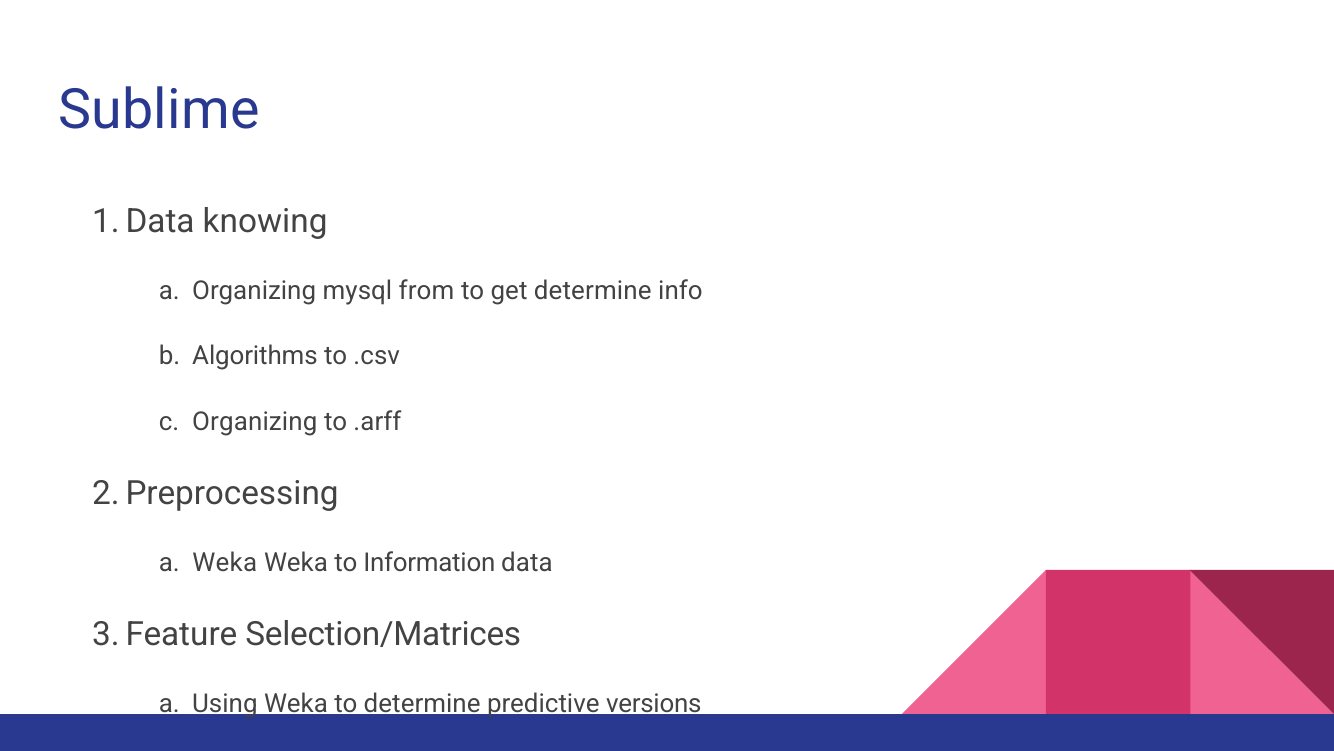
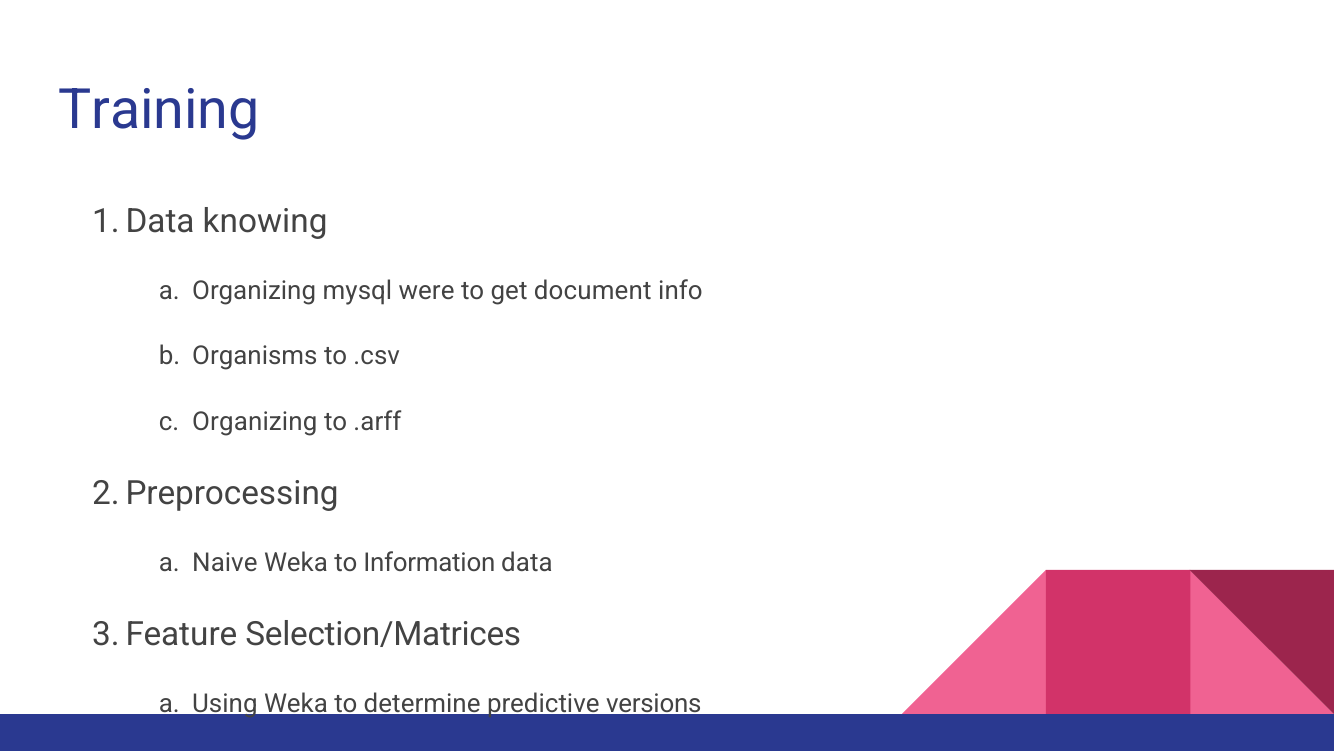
Sublime: Sublime -> Training
from: from -> were
get determine: determine -> document
Algorithms at (255, 356): Algorithms -> Organisms
Weka at (225, 562): Weka -> Naive
